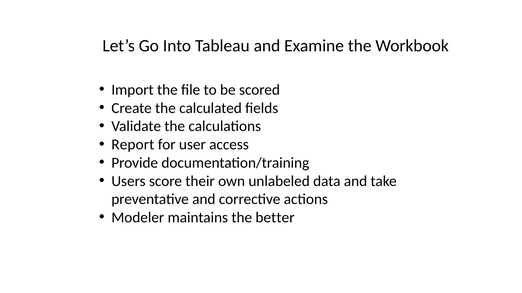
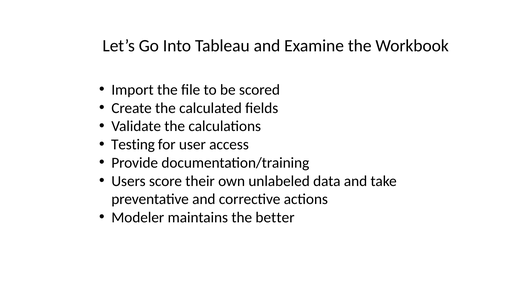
Report: Report -> Testing
